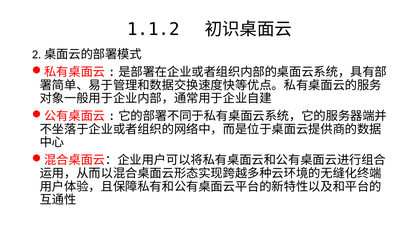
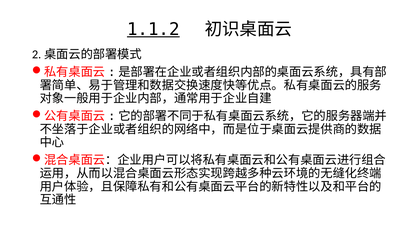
1.1.2 underline: none -> present
